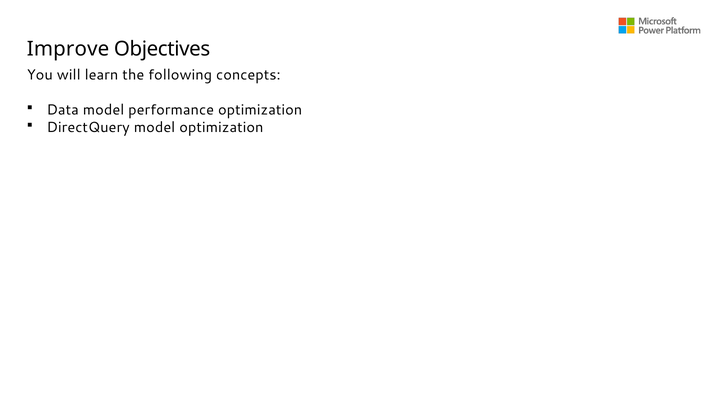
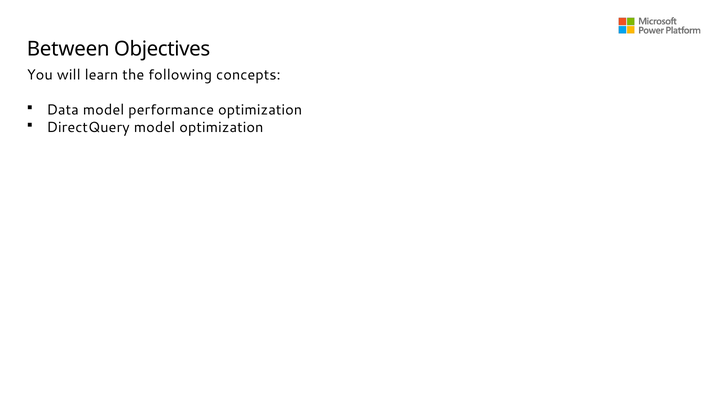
Improve: Improve -> Between
